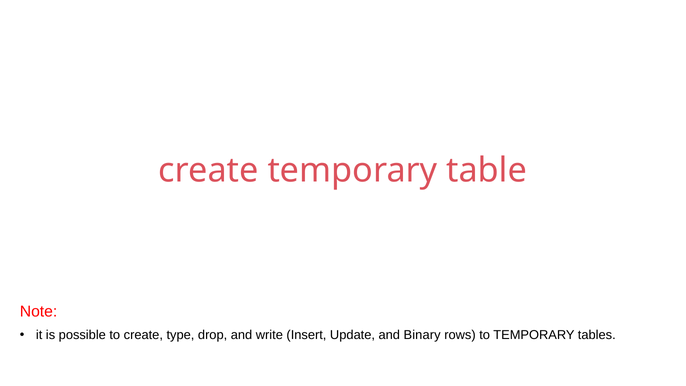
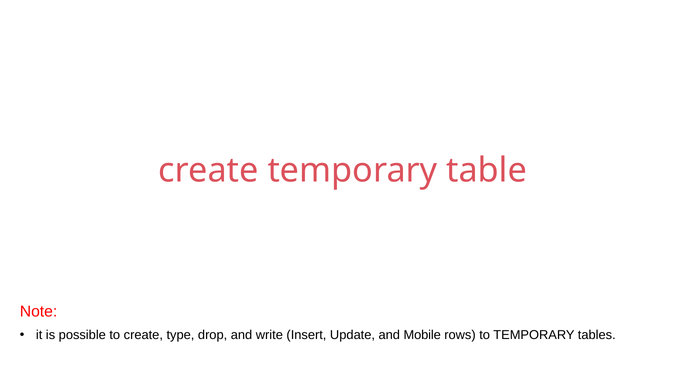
Binary: Binary -> Mobile
